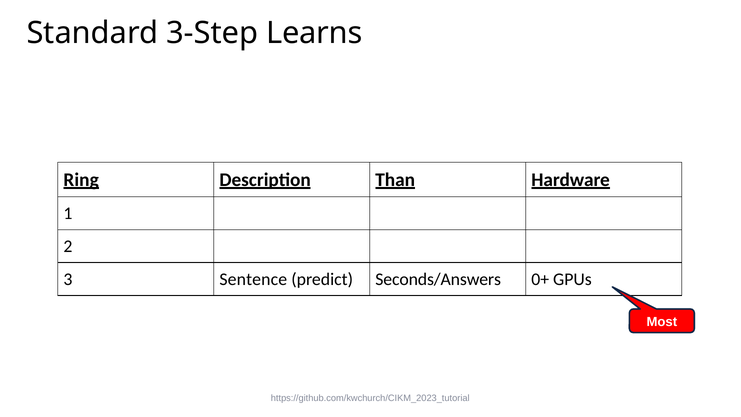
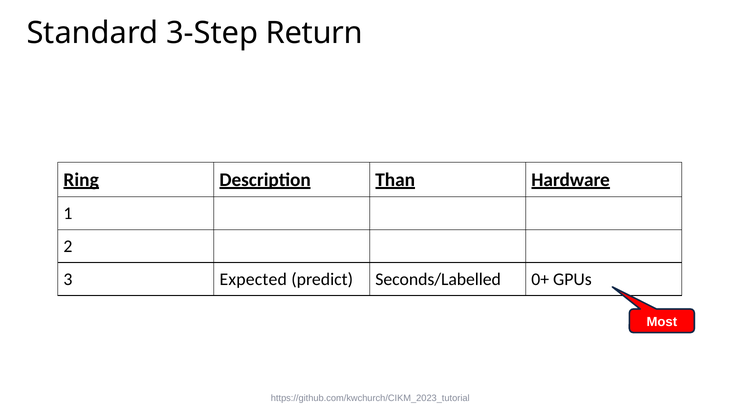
Learns: Learns -> Return
Sentence: Sentence -> Expected
Seconds/Answers: Seconds/Answers -> Seconds/Labelled
